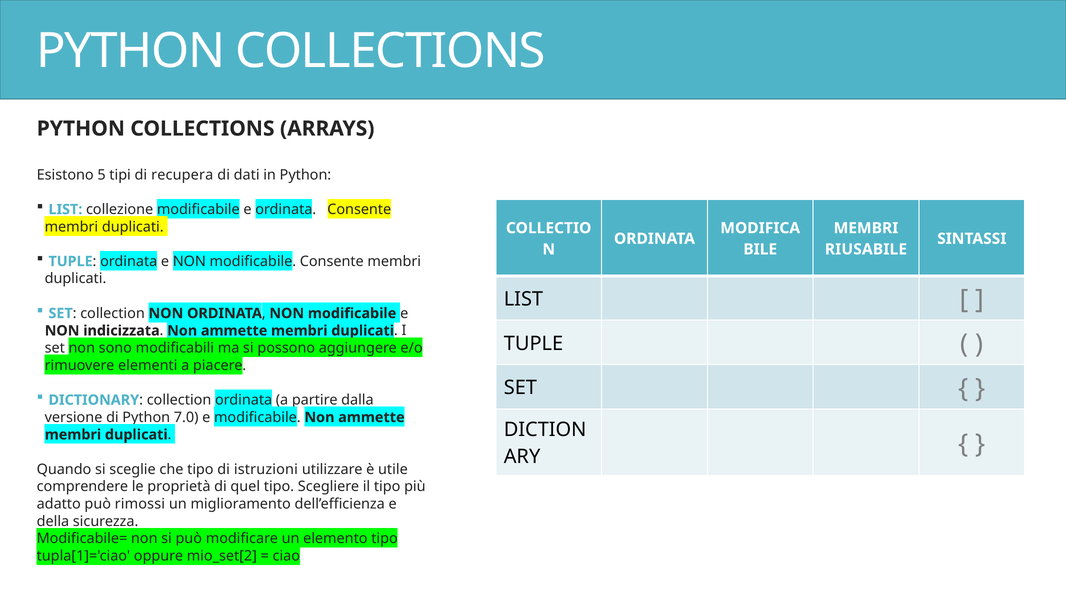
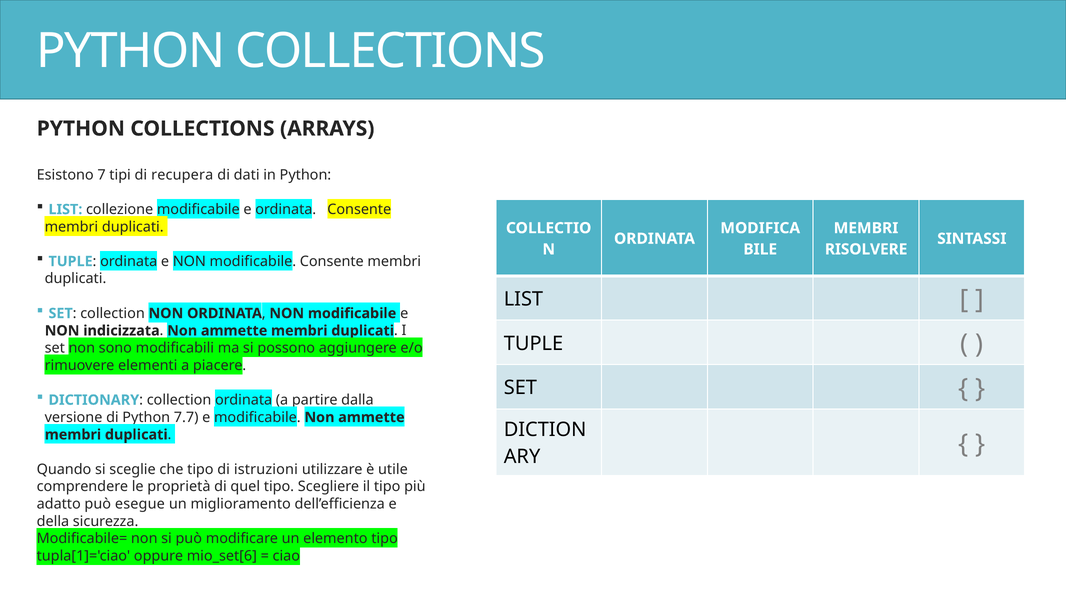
5: 5 -> 7
RIUSABILE: RIUSABILE -> RISOLVERE
7.0: 7.0 -> 7.7
rimossi: rimossi -> esegue
mio_set[2: mio_set[2 -> mio_set[6
